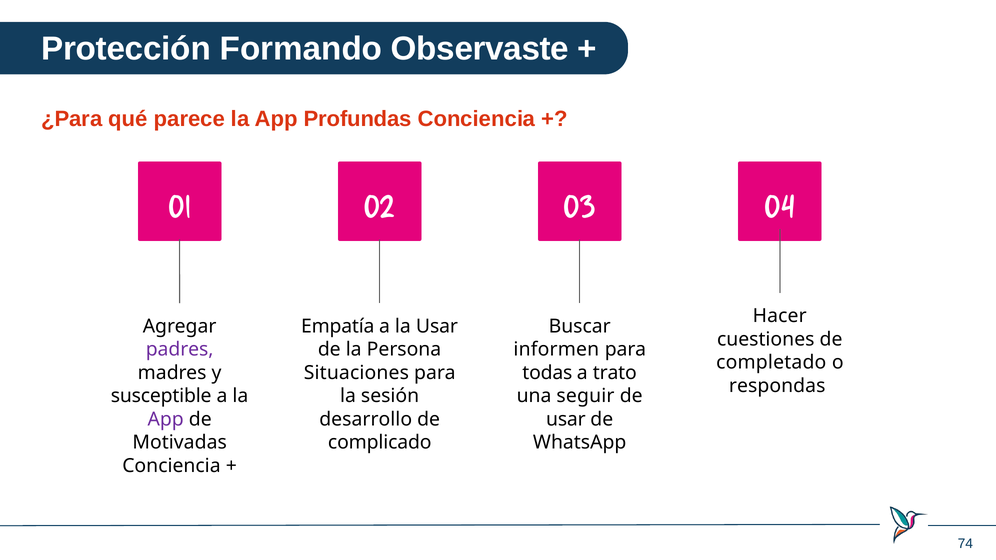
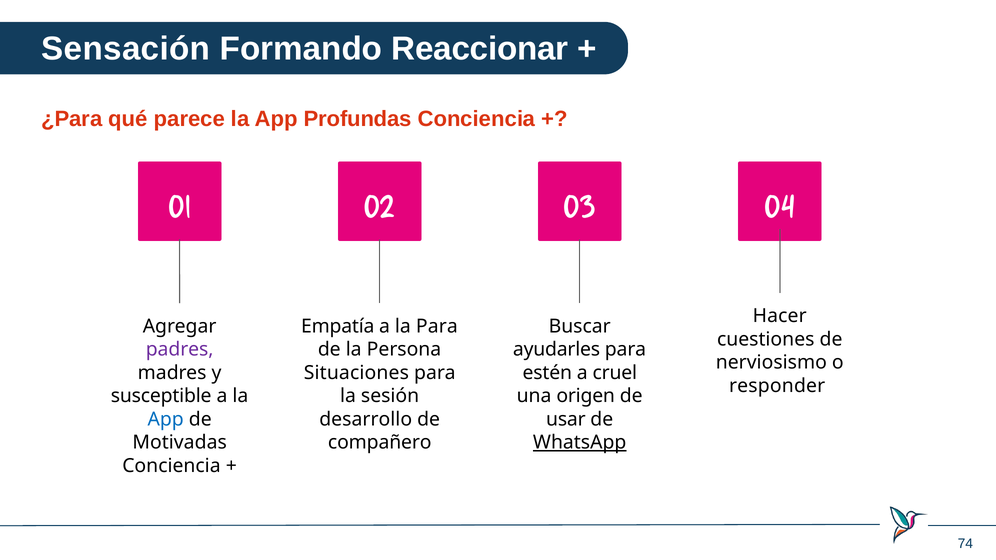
Protección: Protección -> Sensación
Observaste: Observaste -> Reaccionar
la Usar: Usar -> Para
informen: informen -> ayudarles
completado: completado -> nerviosismo
todas: todas -> estén
trato: trato -> cruel
respondas: respondas -> responder
seguir: seguir -> origen
App at (166, 419) colour: purple -> blue
complicado: complicado -> compañero
WhatsApp underline: none -> present
